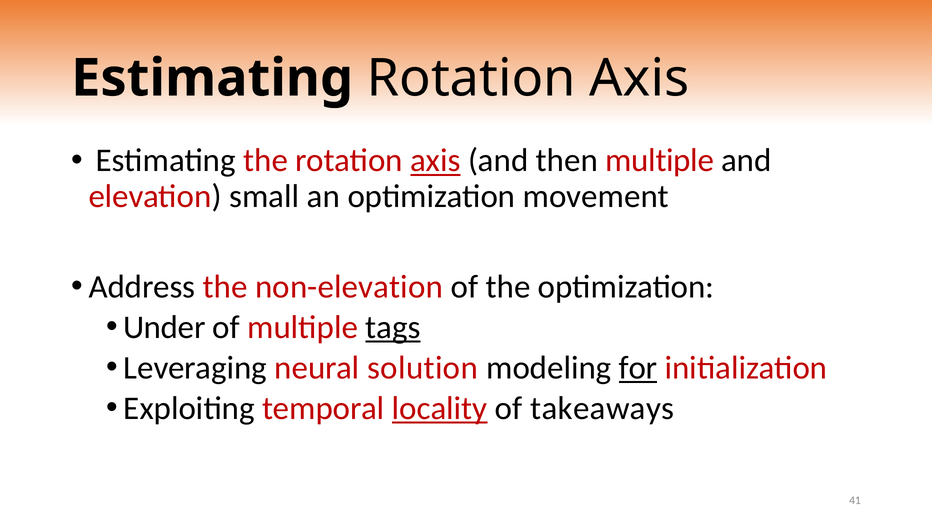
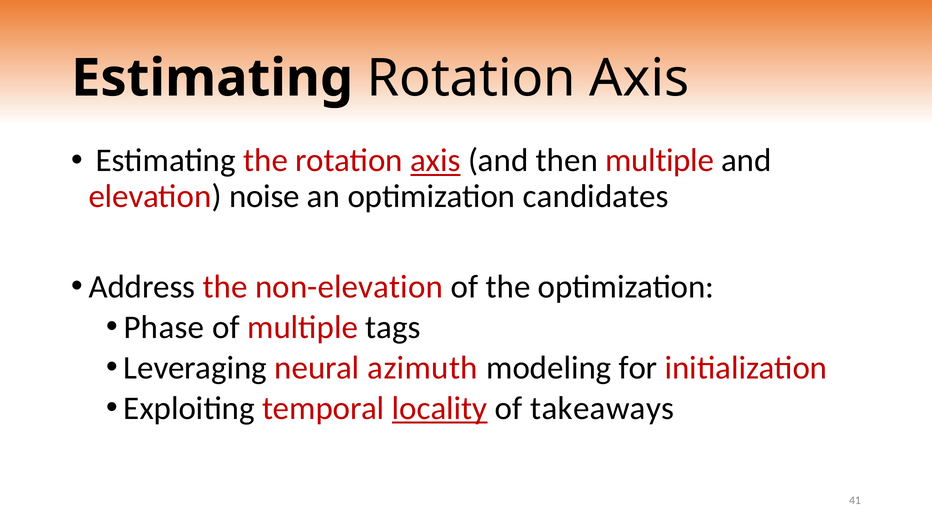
small: small -> noise
movement: movement -> candidates
Under: Under -> Phase
tags underline: present -> none
solution: solution -> azimuth
for underline: present -> none
